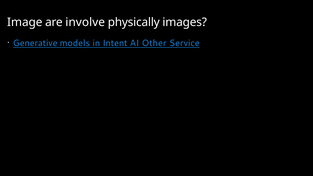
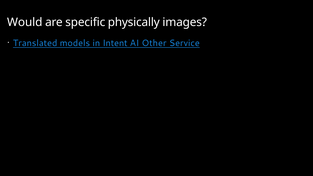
Image: Image -> Would
involve: involve -> specific
Generative: Generative -> Translated
